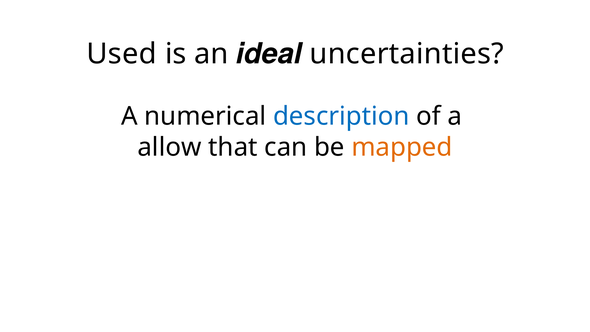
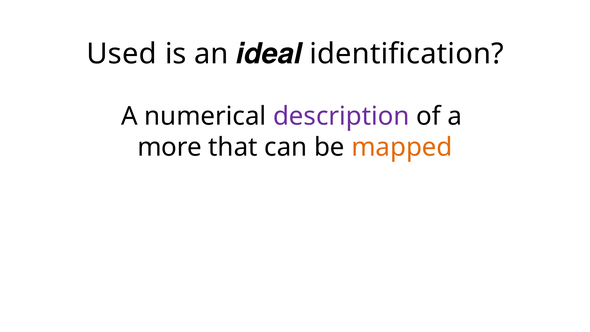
uncertainties: uncertainties -> identification
description colour: blue -> purple
allow: allow -> more
